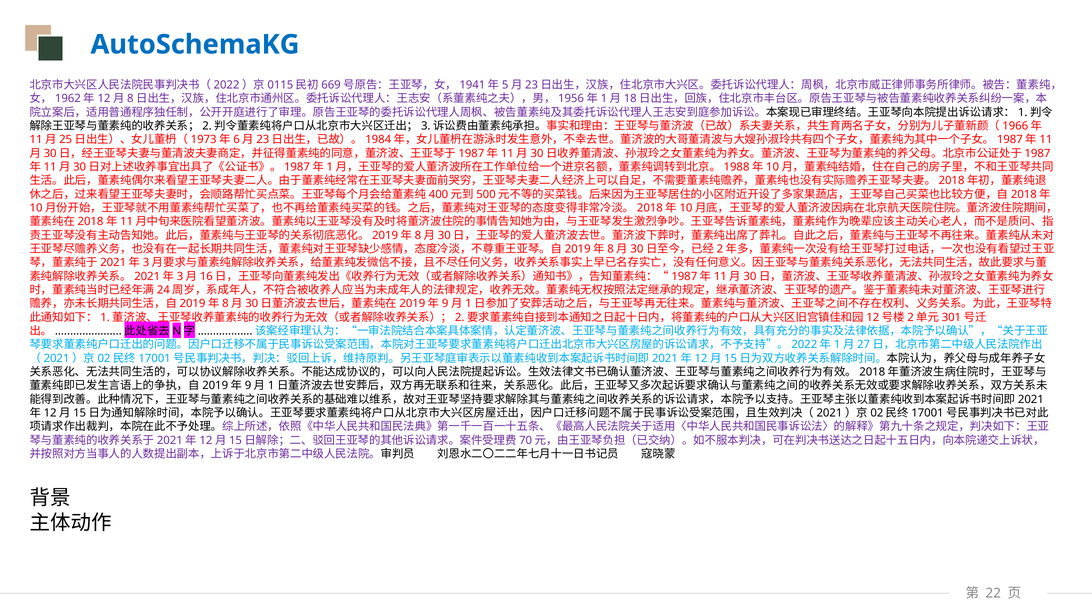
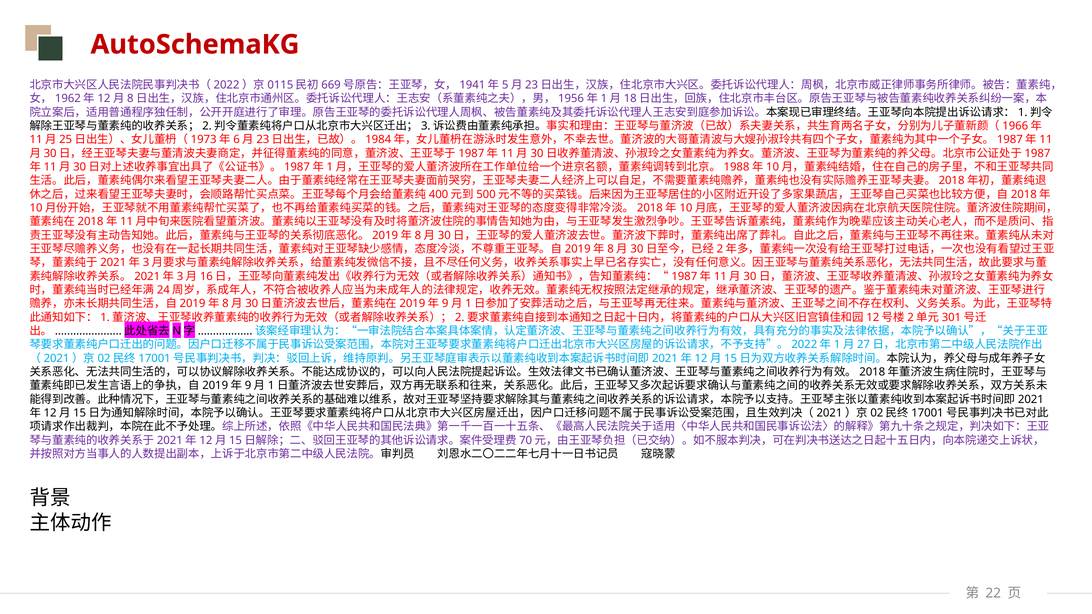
AutoSchemaKG colour: blue -> red
